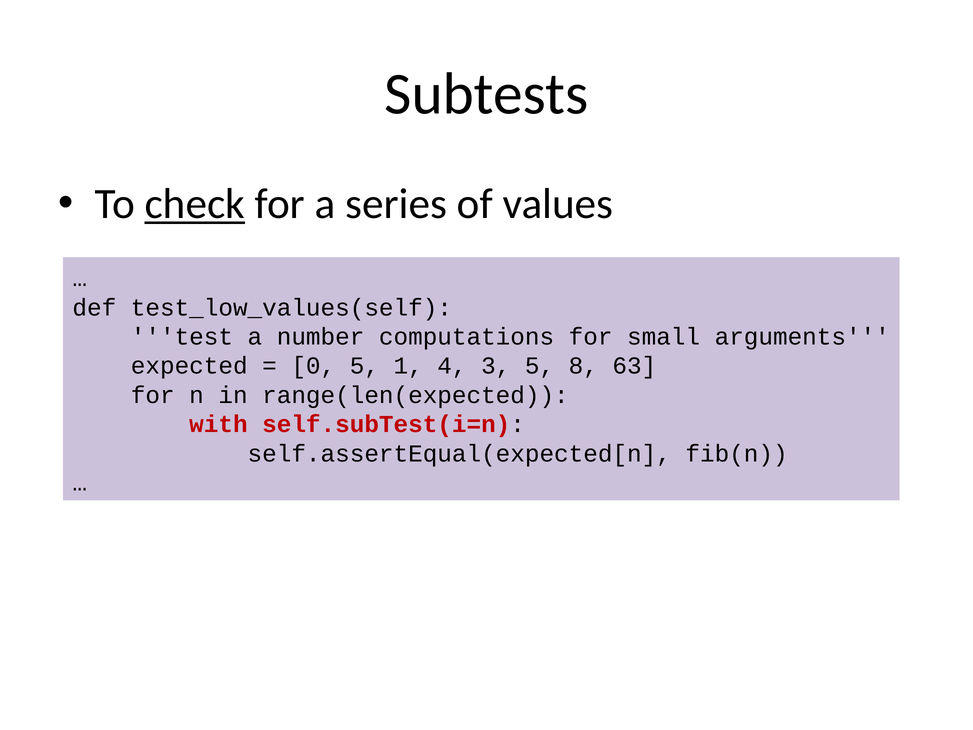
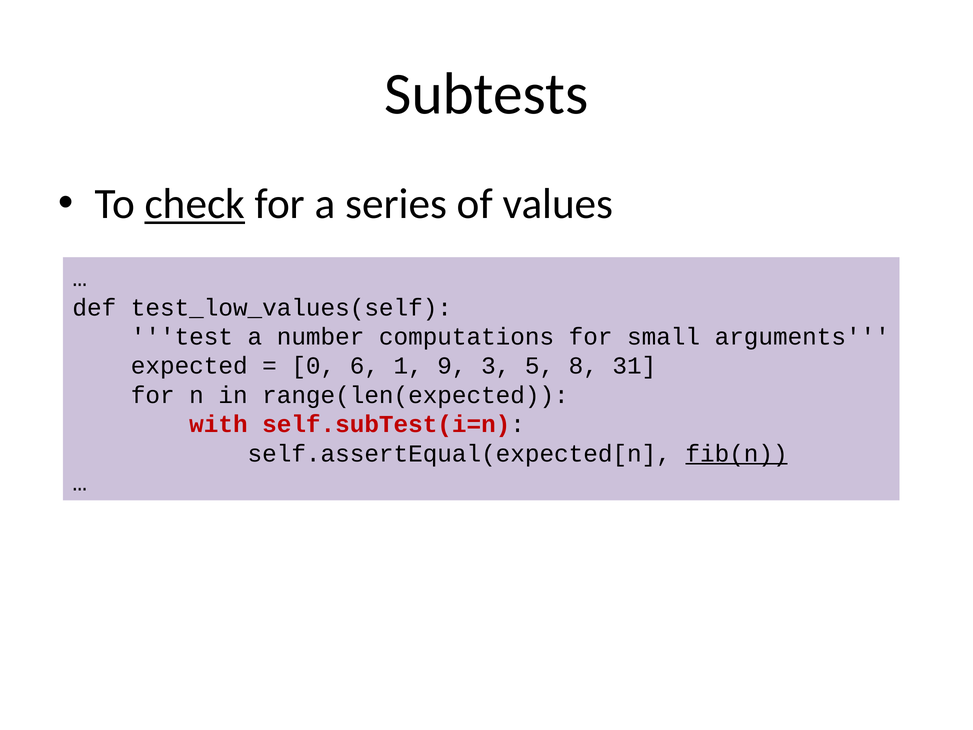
0 5: 5 -> 6
4: 4 -> 9
63: 63 -> 31
fib(n underline: none -> present
